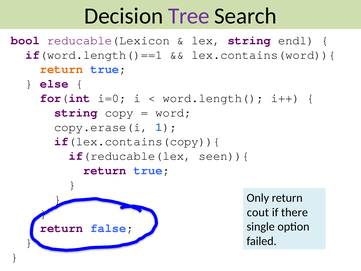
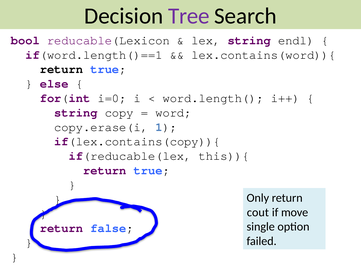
return at (61, 69) colour: orange -> black
seen)){: seen)){ -> this)){
there: there -> move
